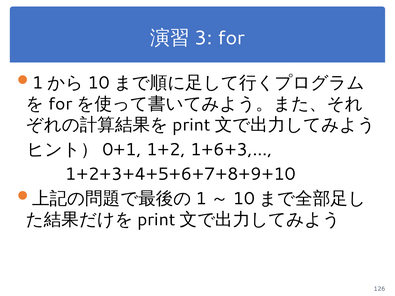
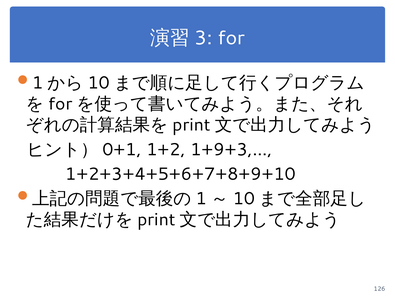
1+6+3,…: 1+6+3,… -> 1+9+3,…
